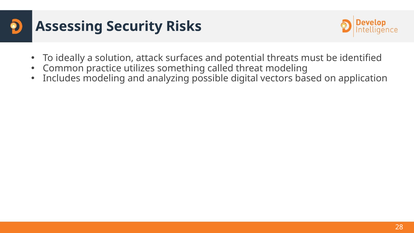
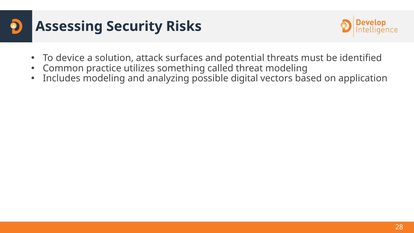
ideally: ideally -> device
